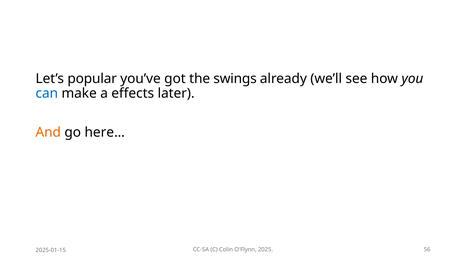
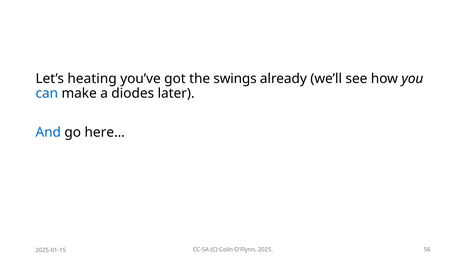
popular: popular -> heating
effects: effects -> diodes
And colour: orange -> blue
